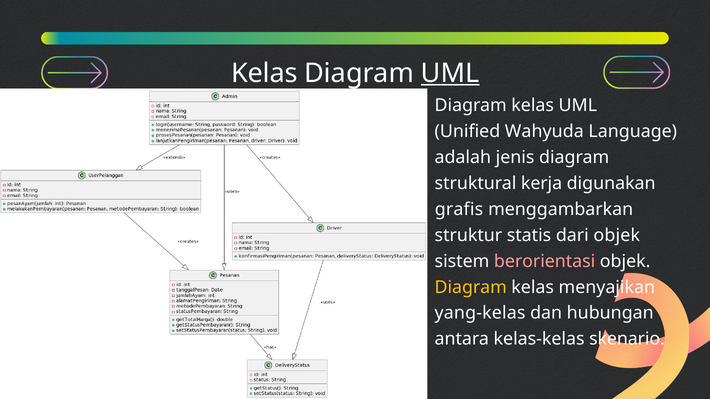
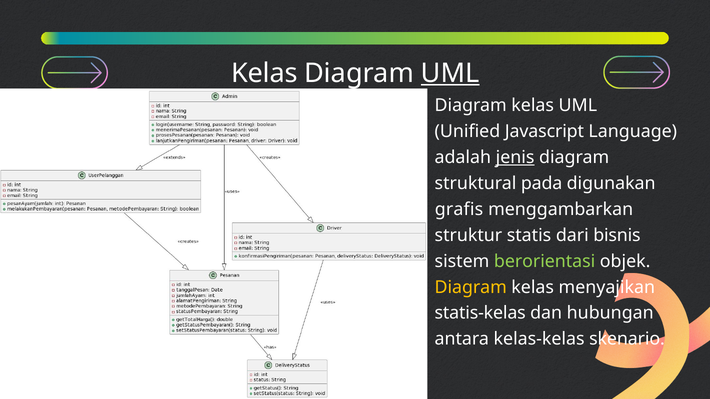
Wahyuda: Wahyuda -> Javascript
jenis underline: none -> present
kerja: kerja -> pada
dari objek: objek -> bisnis
berorientasi colour: pink -> light green
yang-kelas: yang-kelas -> statis-kelas
